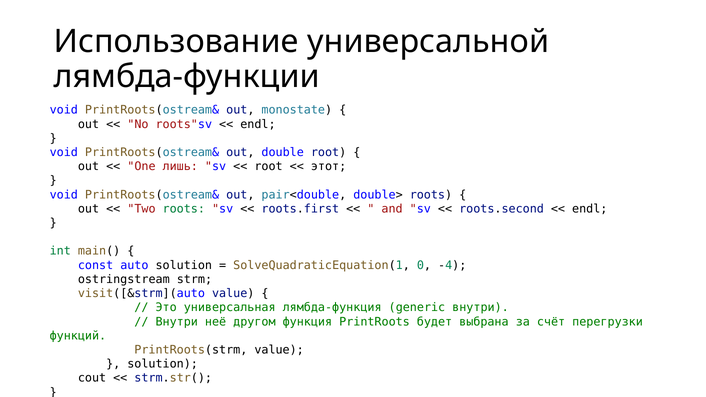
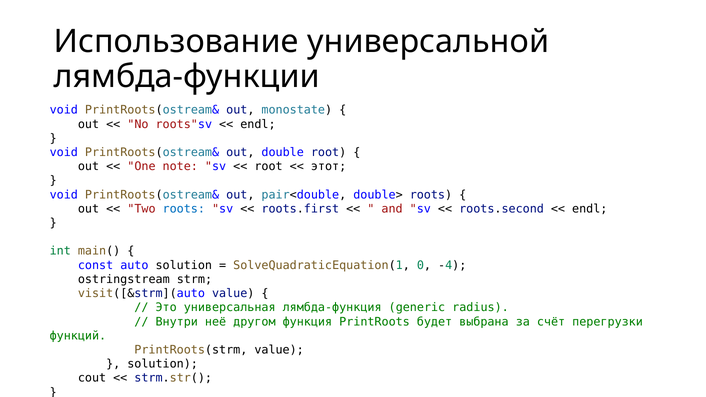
лишь: лишь -> note
roots at (184, 209) colour: green -> blue
generic внутри: внутри -> radius
